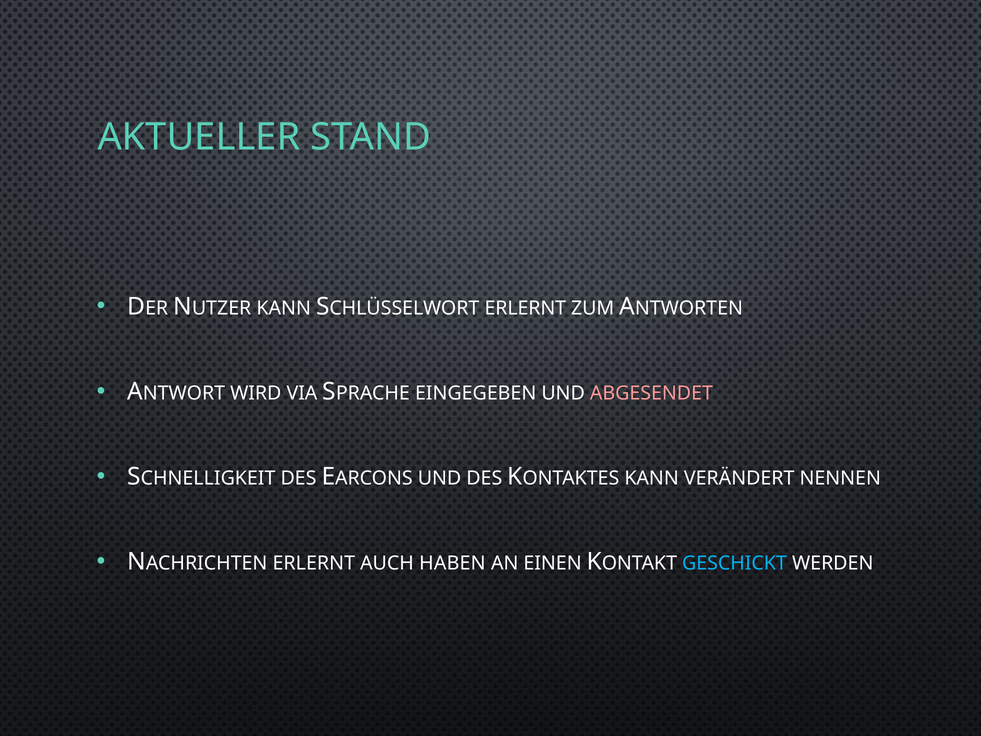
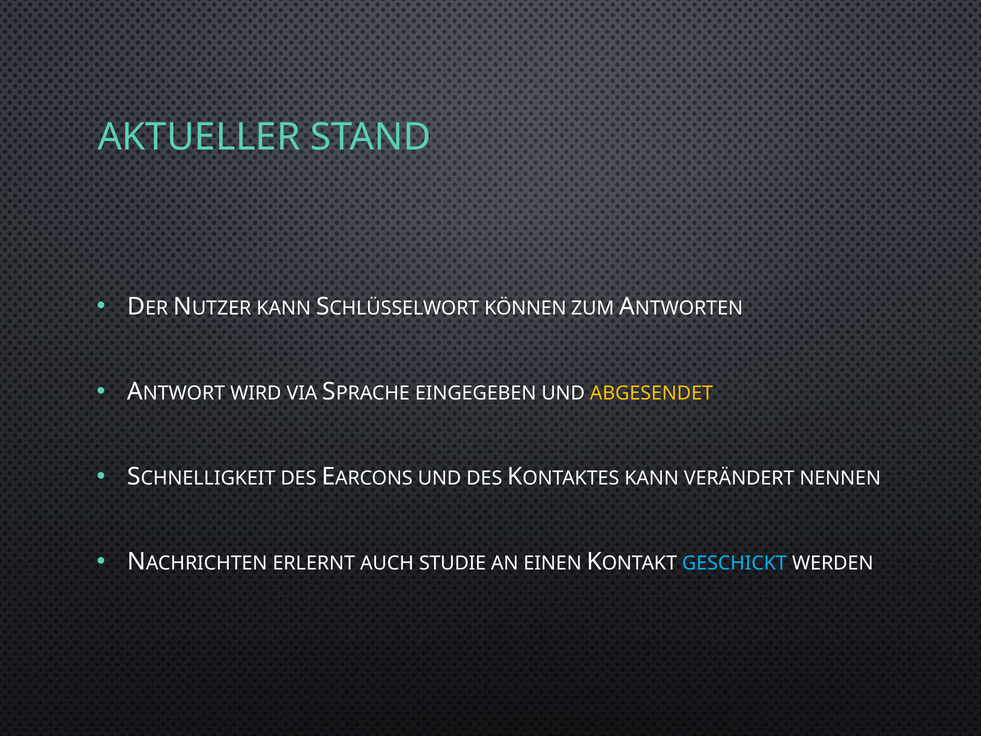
ERLERNT at (525, 308): ERLERNT -> KÖNNEN
ABGESENDET colour: pink -> yellow
HABEN: HABEN -> STUDIE
